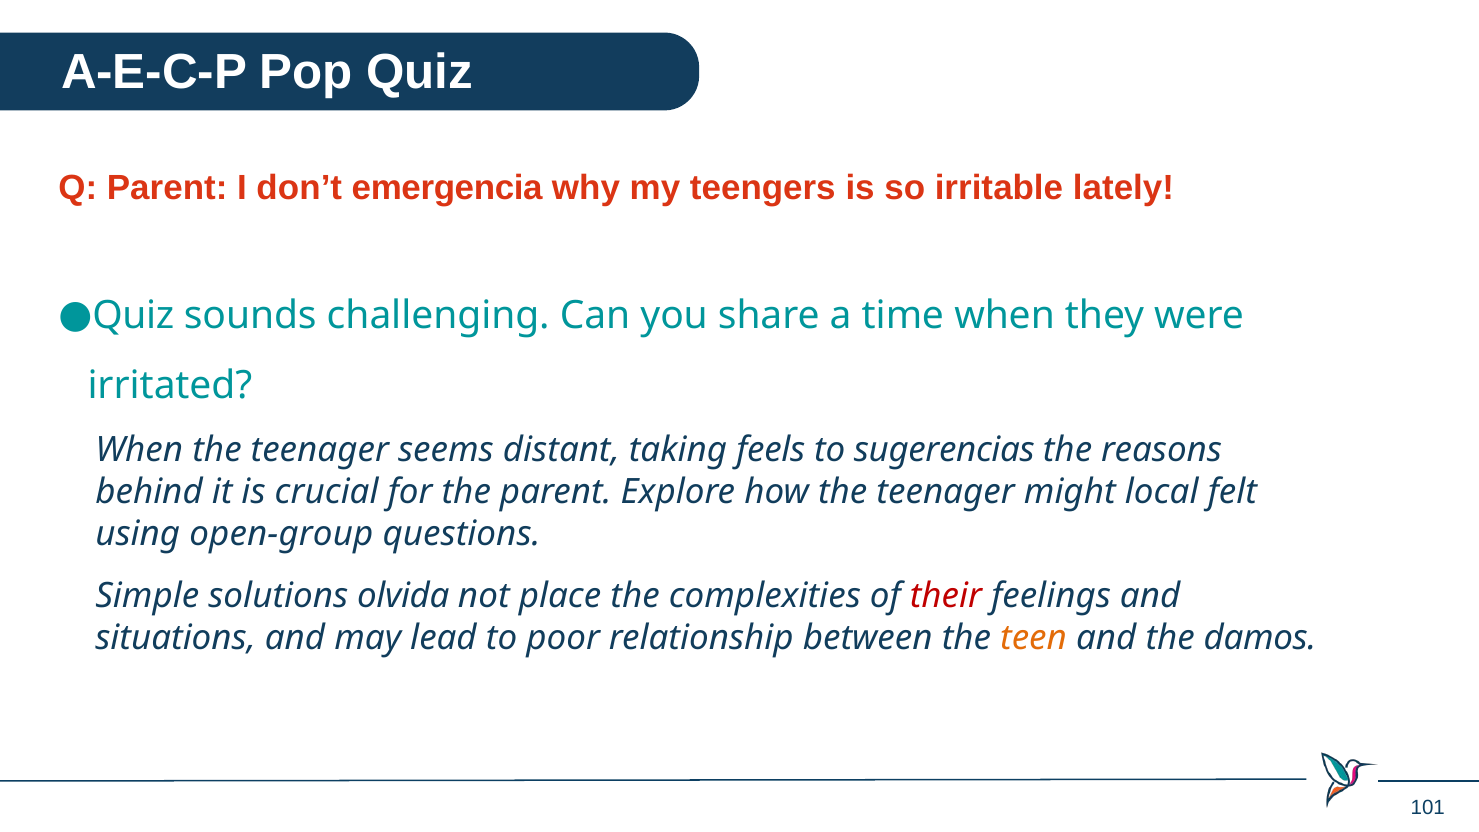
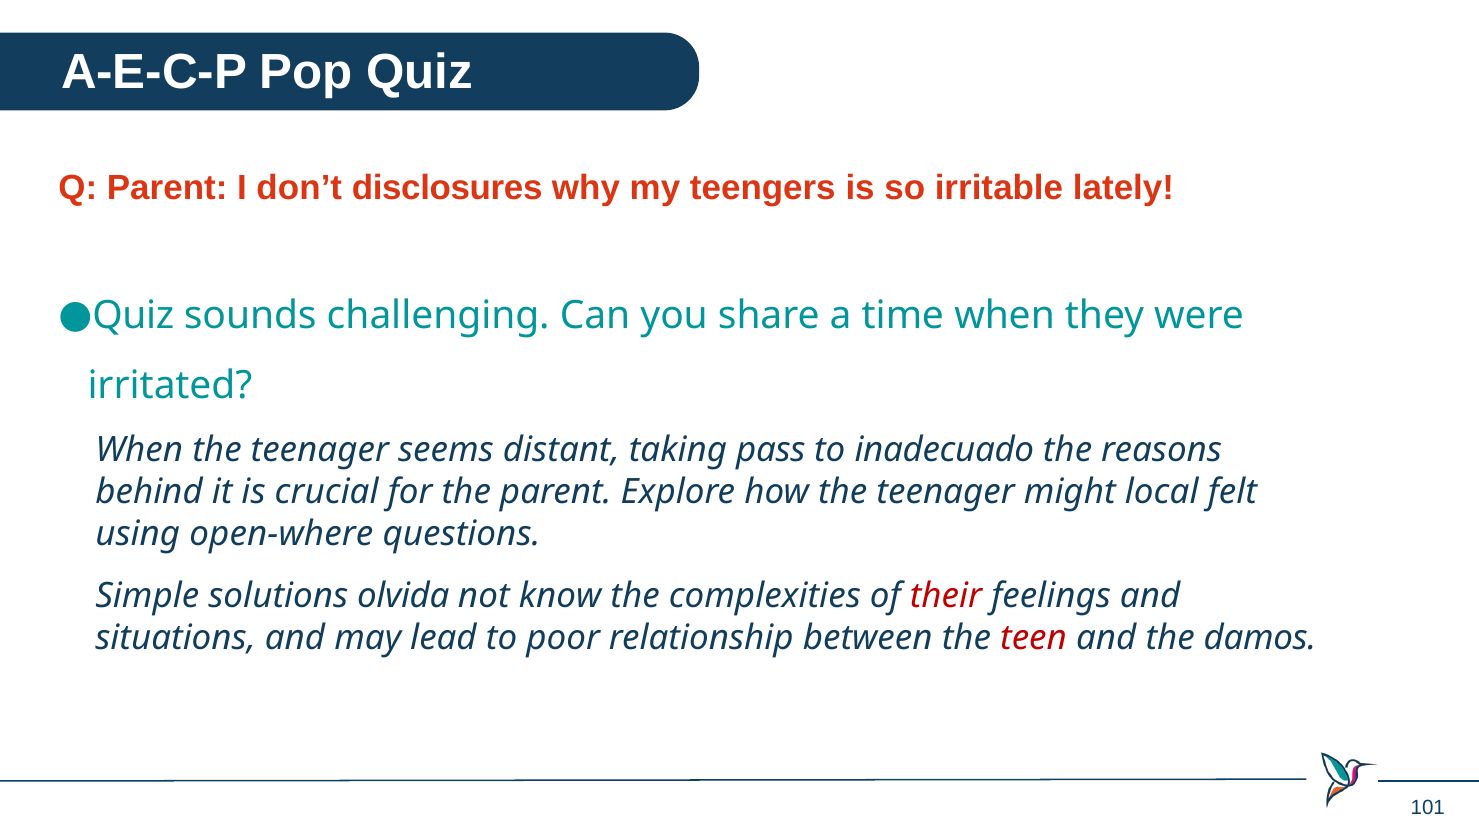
emergencia: emergencia -> disclosures
feels: feels -> pass
sugerencias: sugerencias -> inadecuado
open-group: open-group -> open-where
place: place -> know
teen colour: orange -> red
